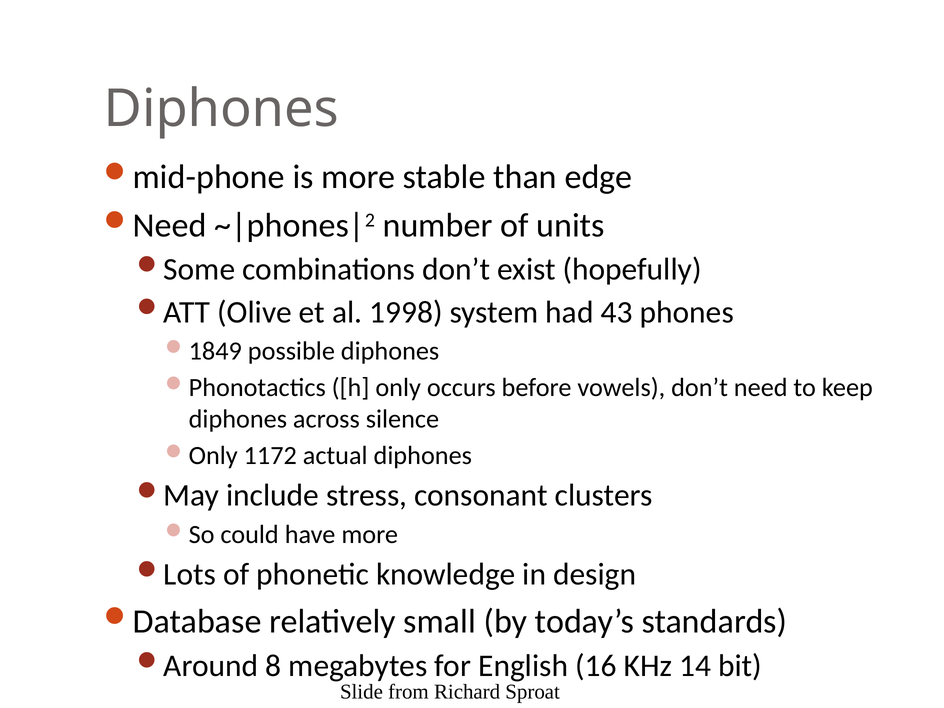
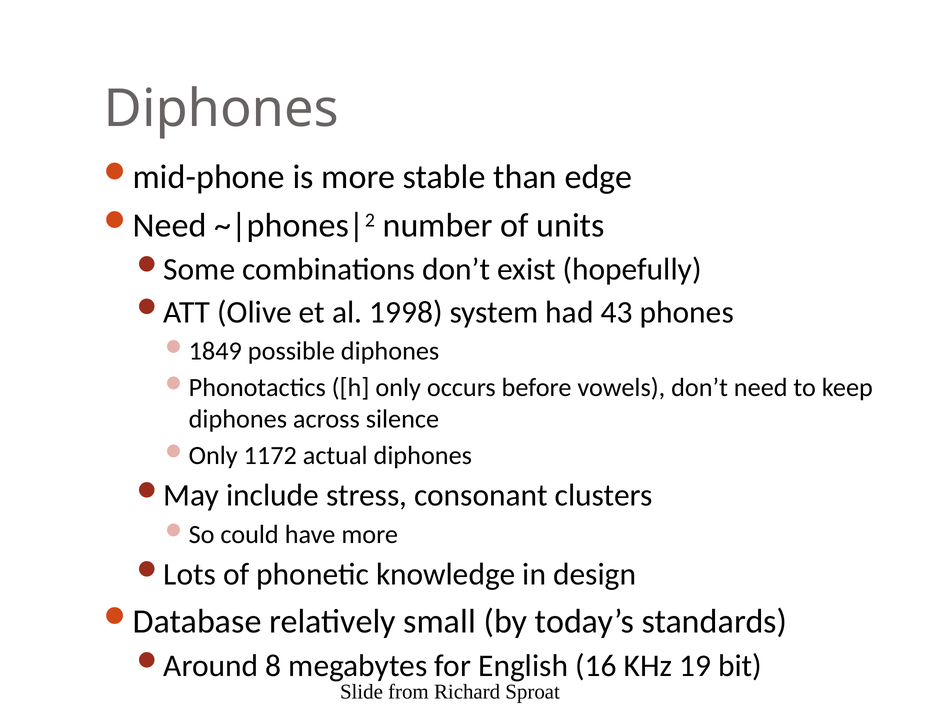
14: 14 -> 19
